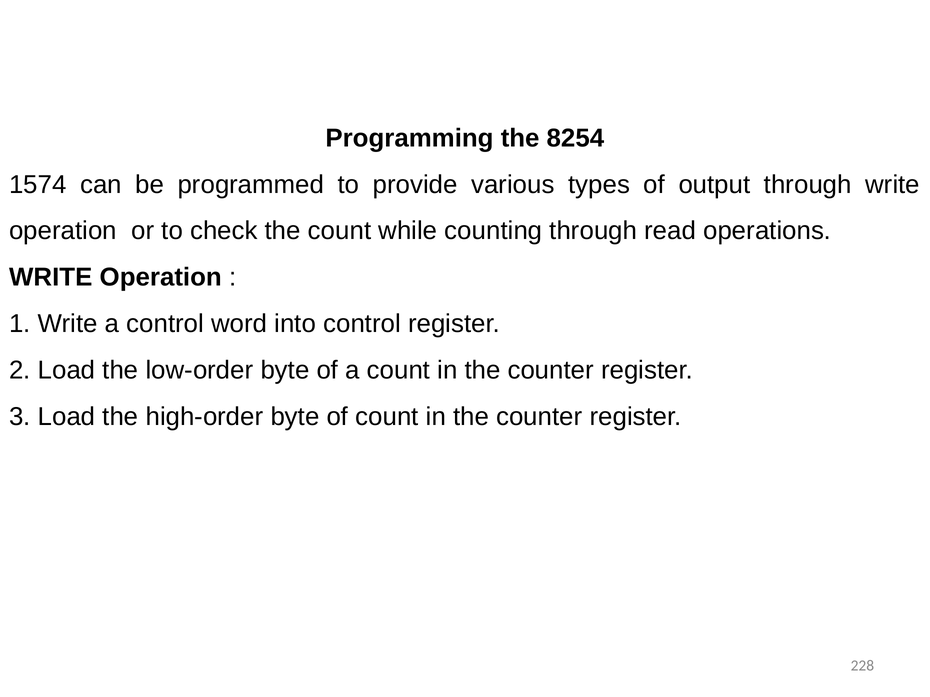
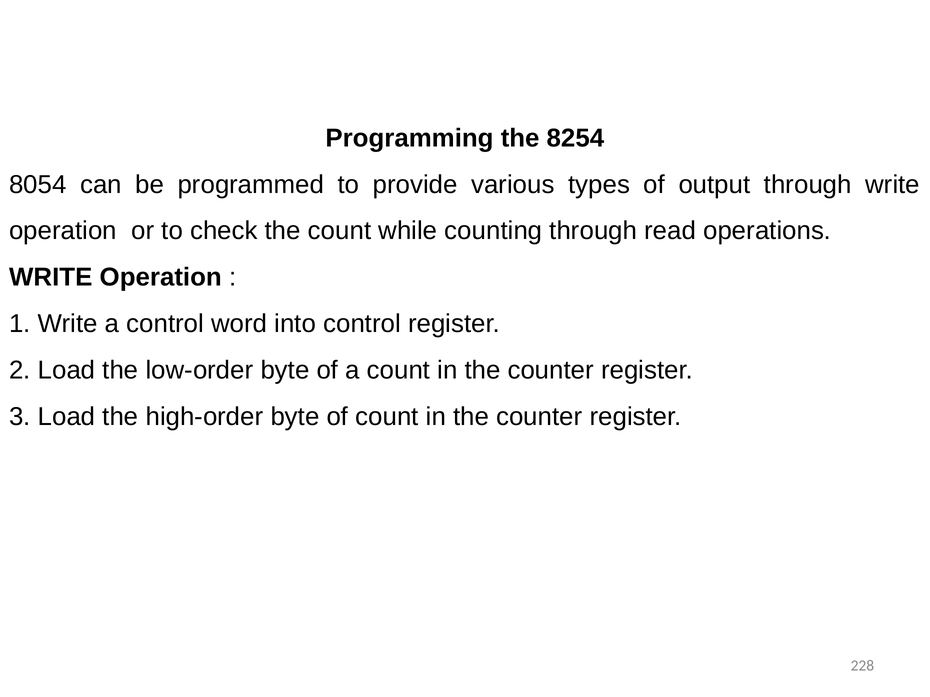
1574: 1574 -> 8054
